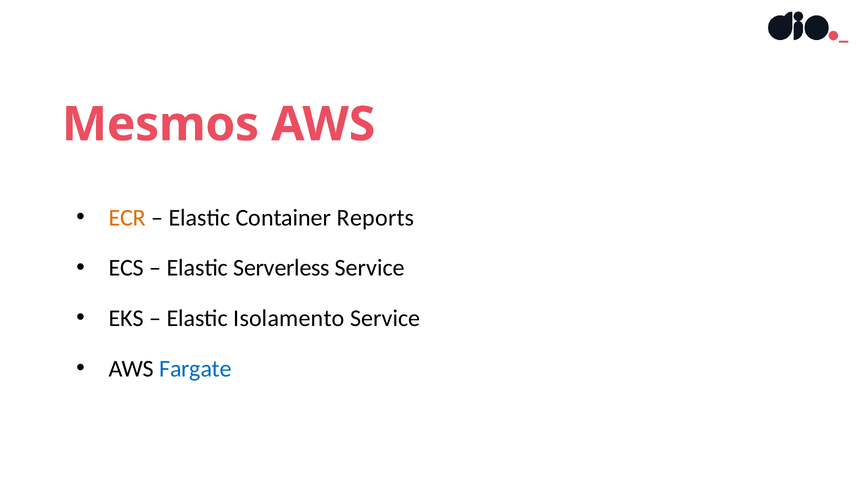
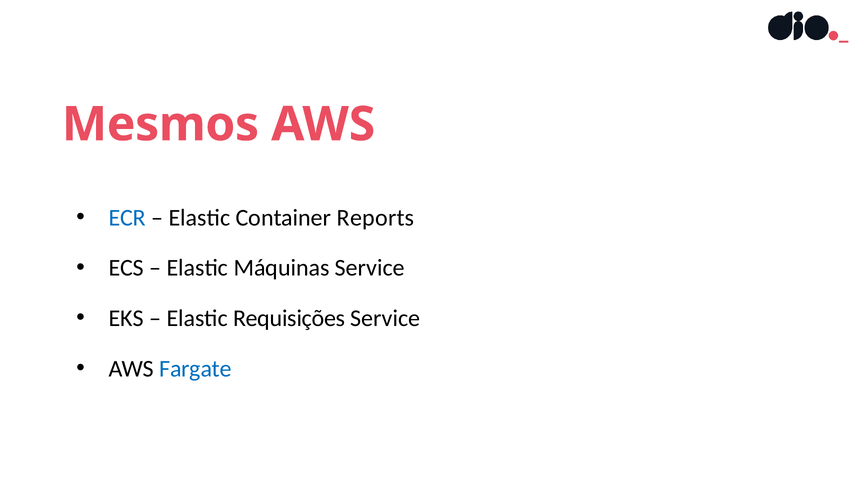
ECR colour: orange -> blue
Serverless: Serverless -> Máquinas
Isolamento: Isolamento -> Requisições
